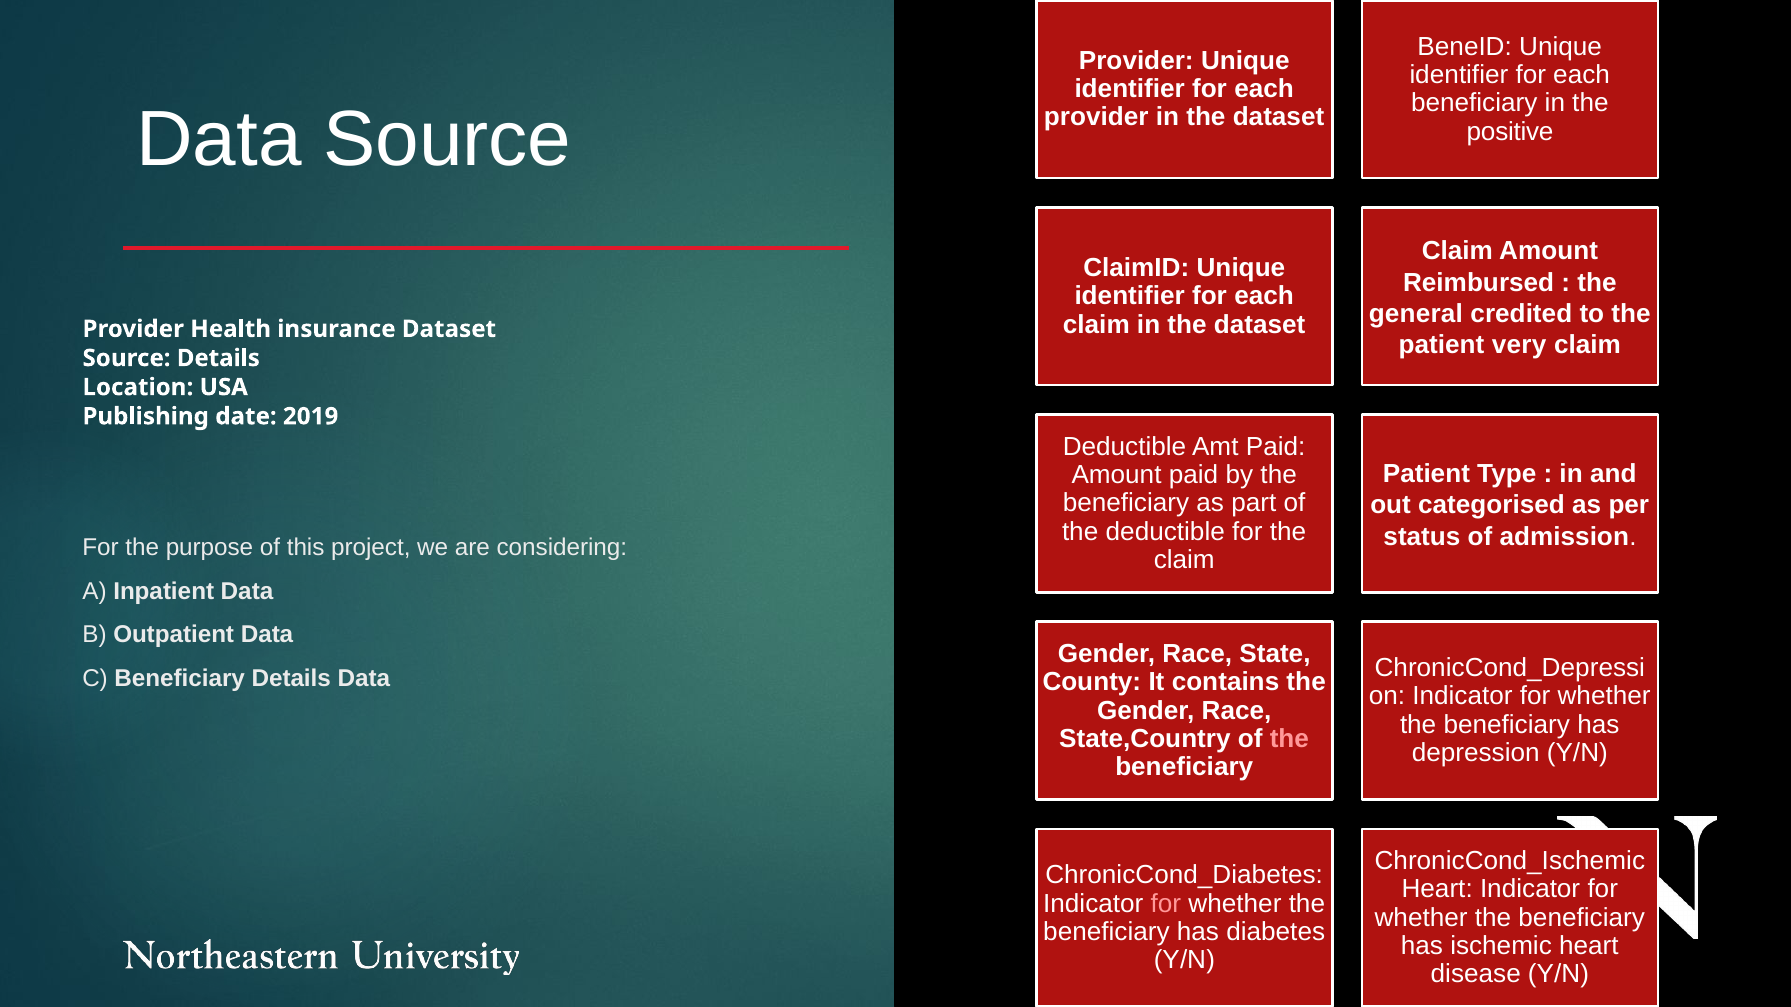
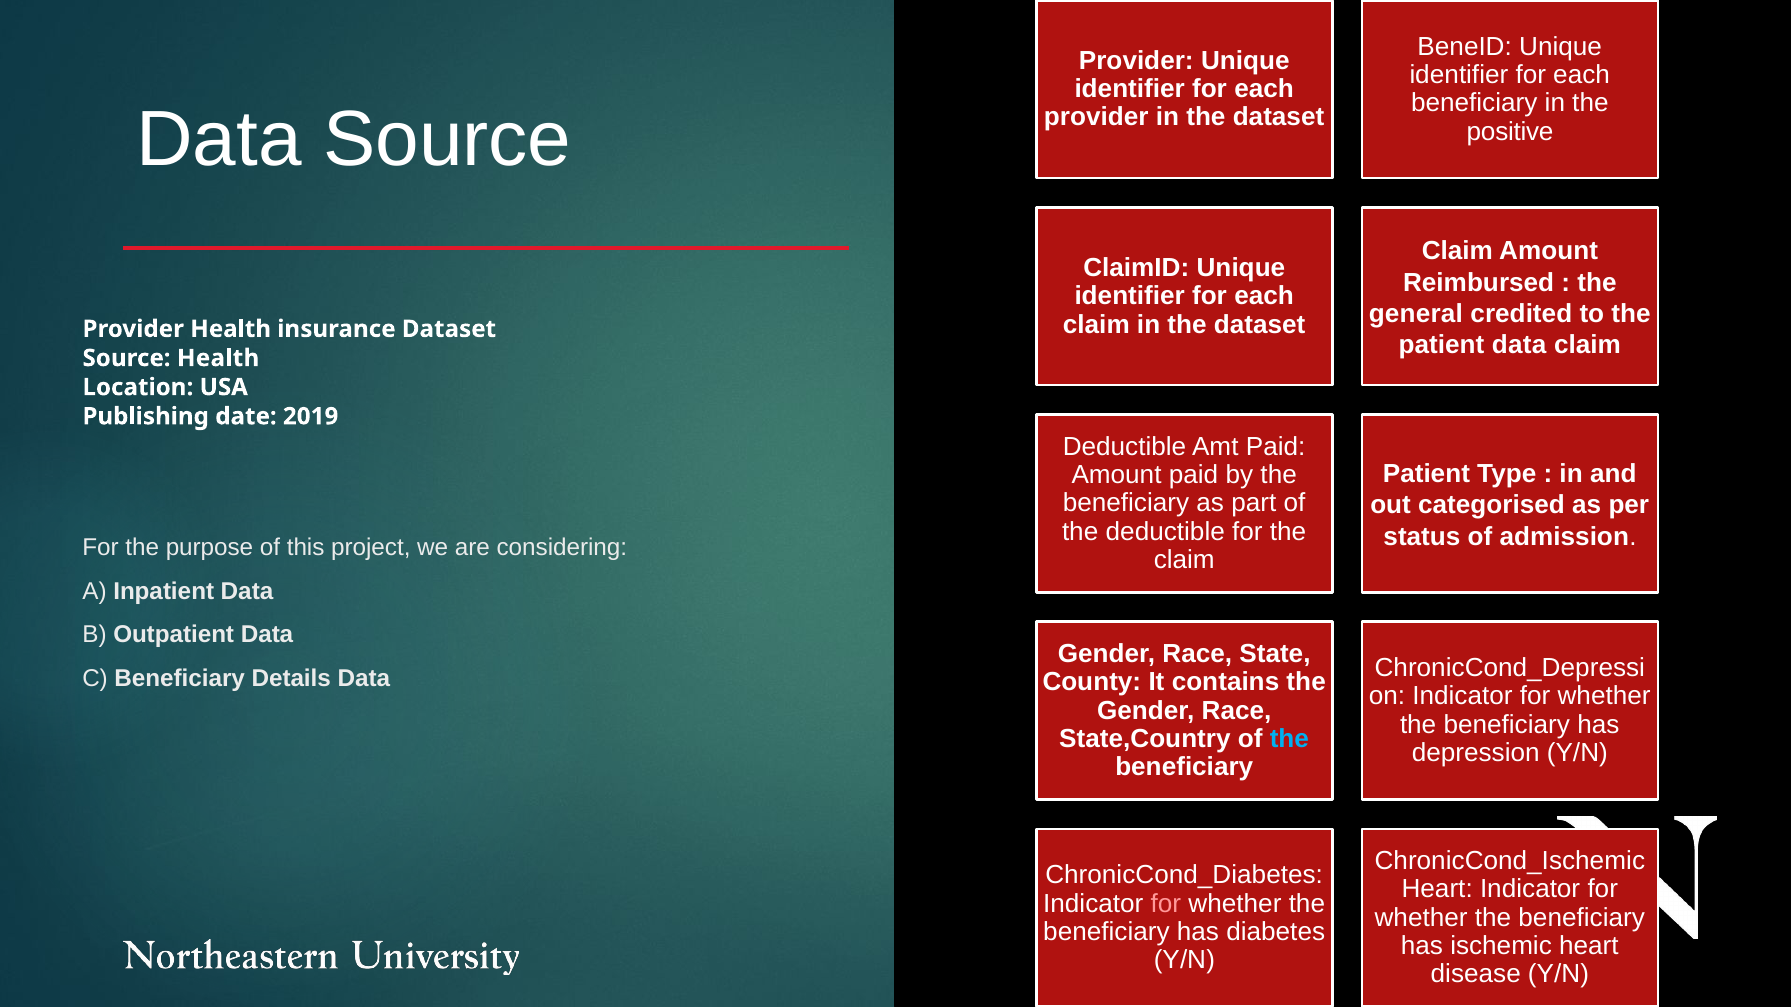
patient very: very -> data
Source Details: Details -> Health
the at (1289, 739) colour: pink -> light blue
